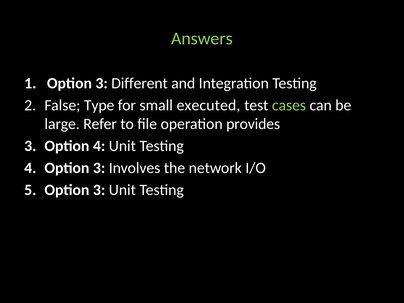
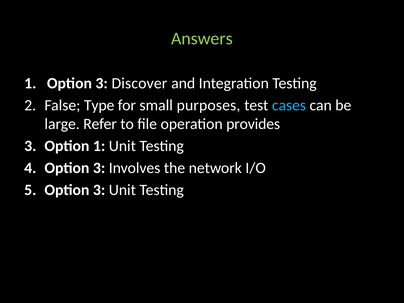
Different: Different -> Discover
executed: executed -> purposes
cases colour: light green -> light blue
Option 4: 4 -> 1
